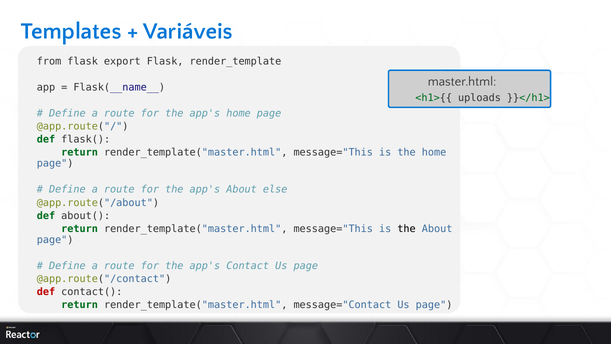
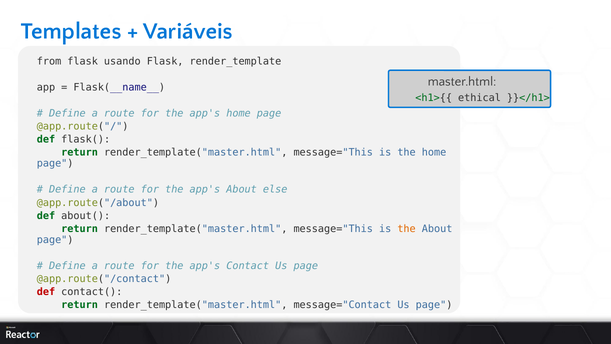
export: export -> usando
uploads: uploads -> ethical
the at (407, 229) colour: black -> orange
